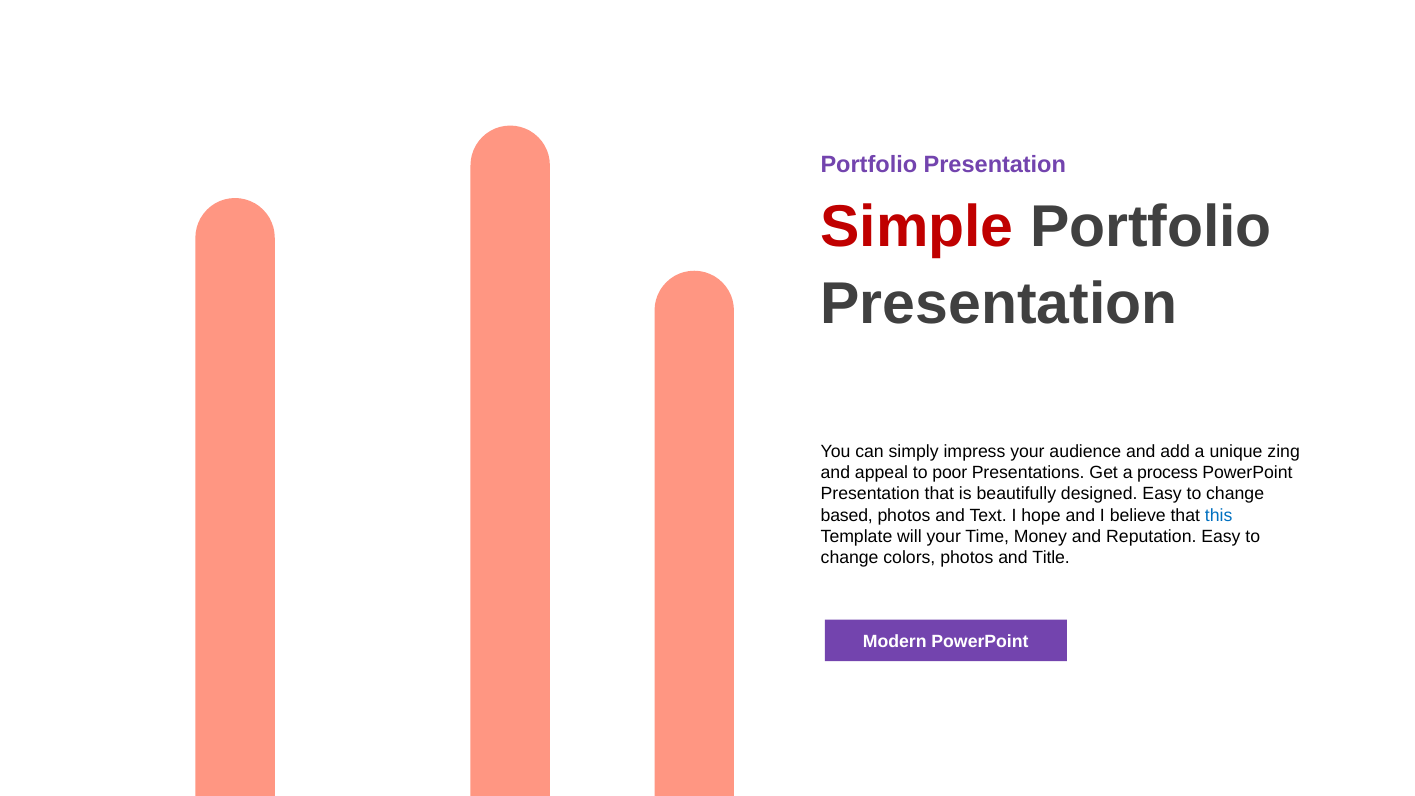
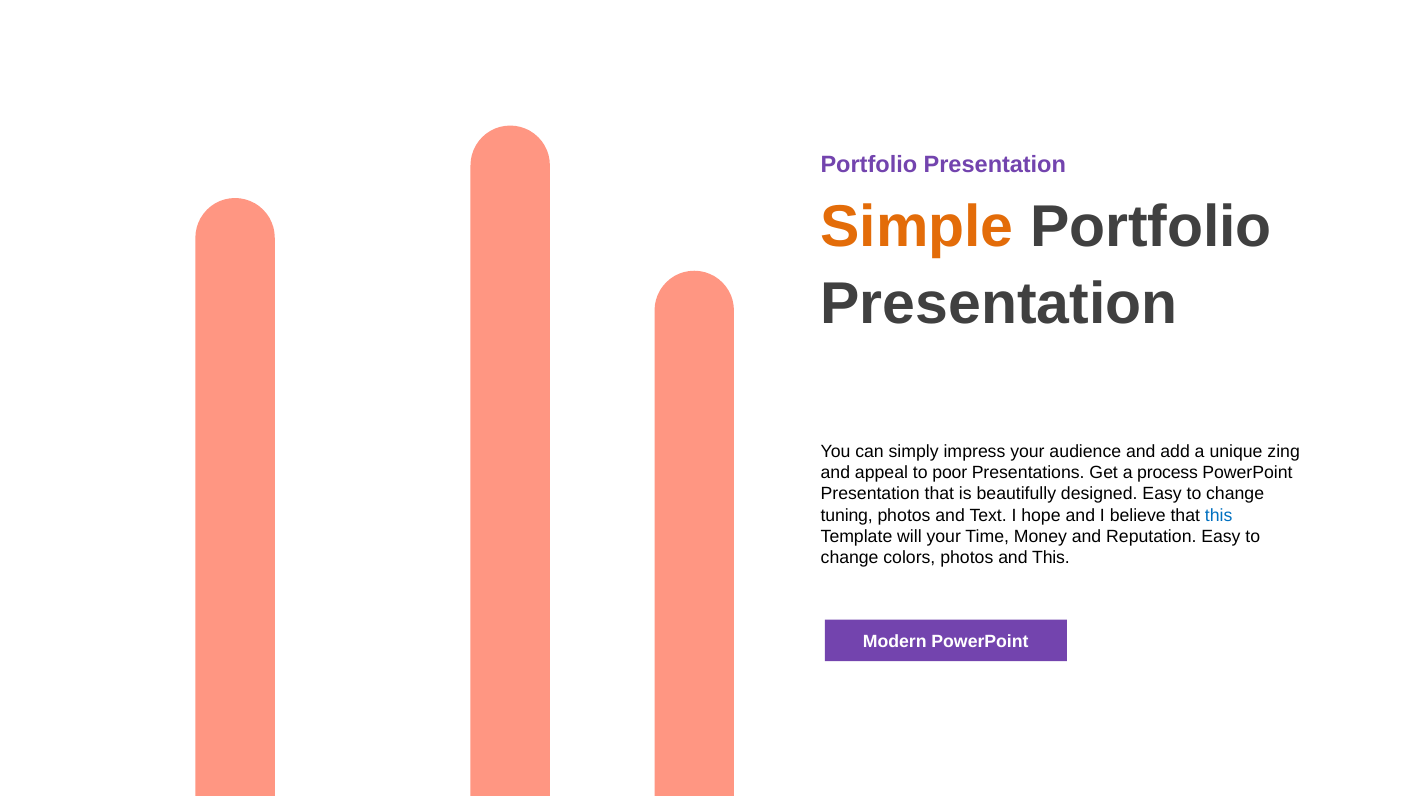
Simple colour: red -> orange
based: based -> tuning
and Title: Title -> This
